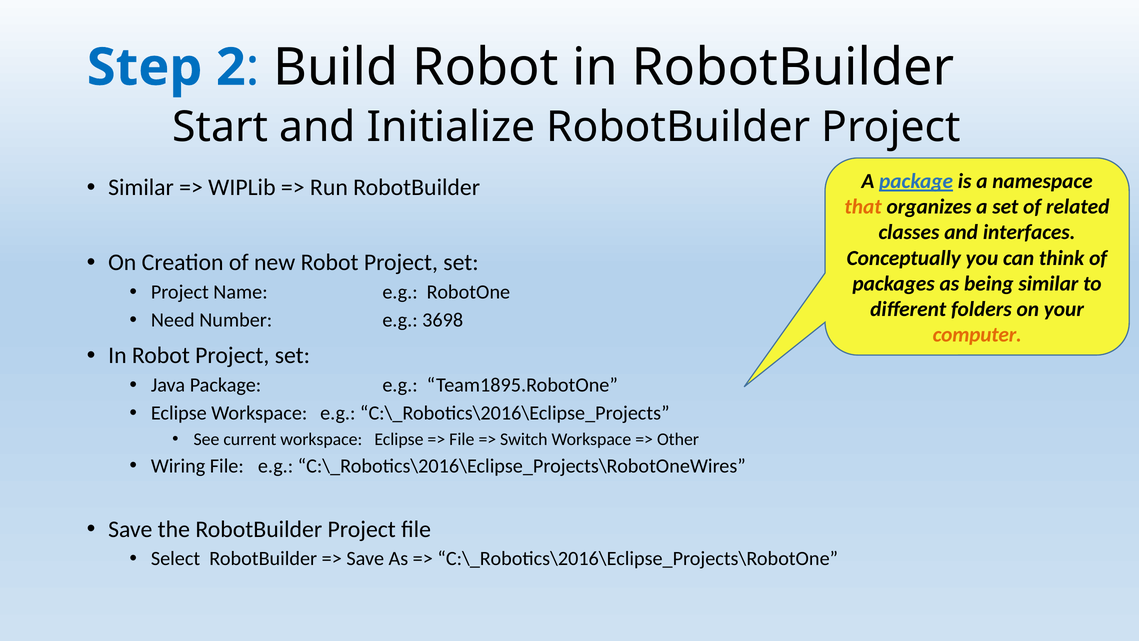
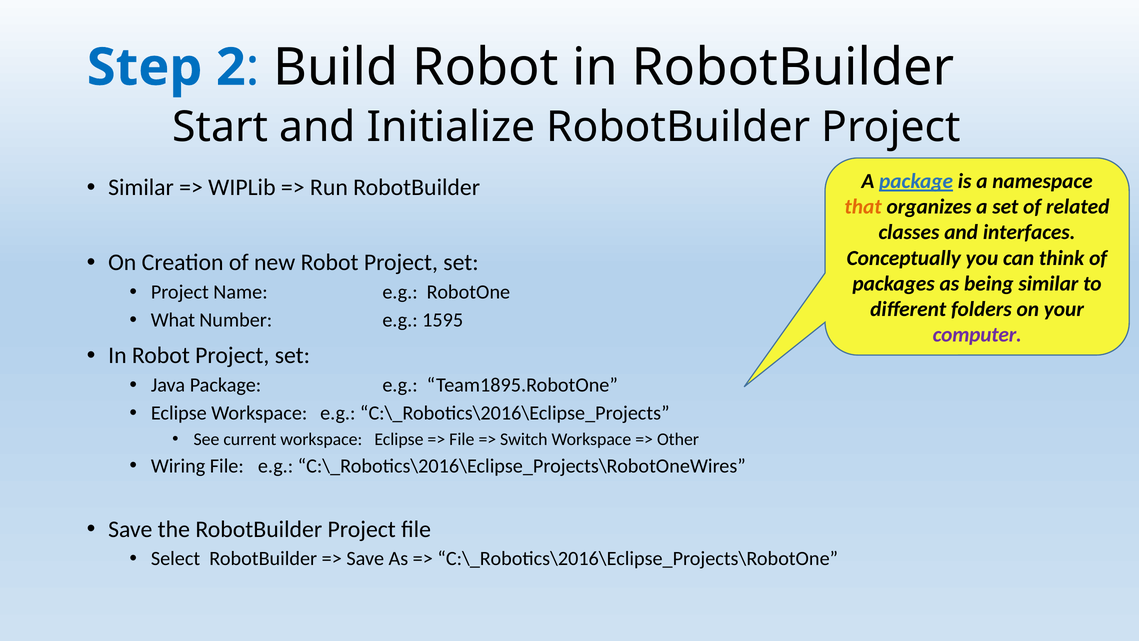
Need: Need -> What
3698: 3698 -> 1595
computer colour: orange -> purple
